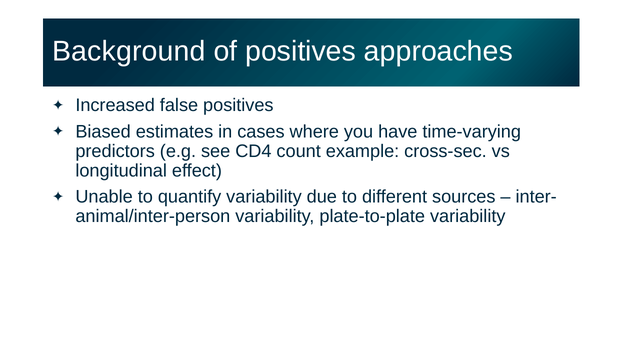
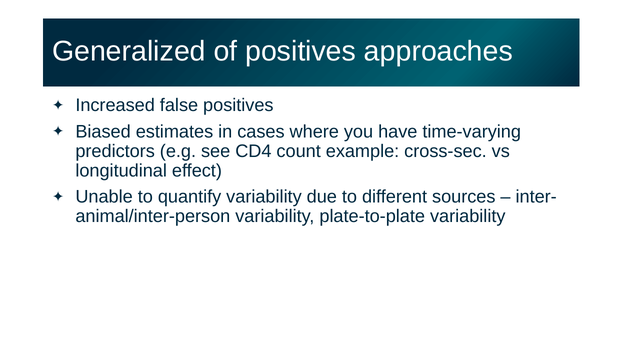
Background: Background -> Generalized
